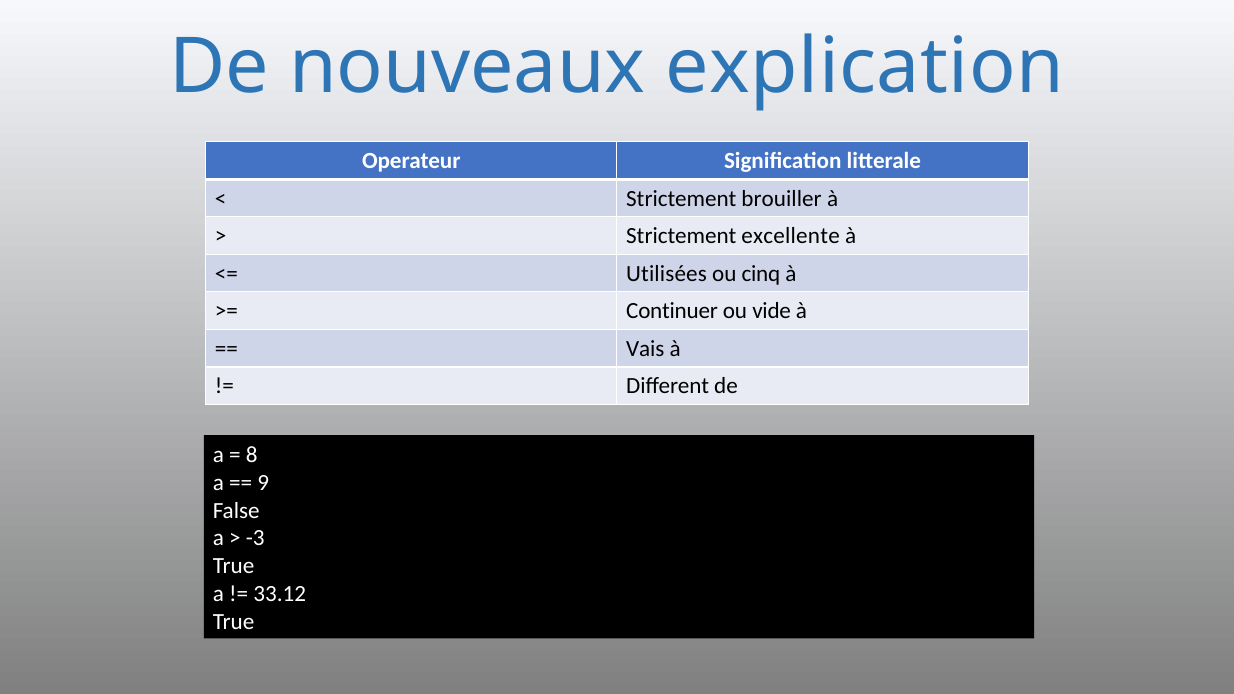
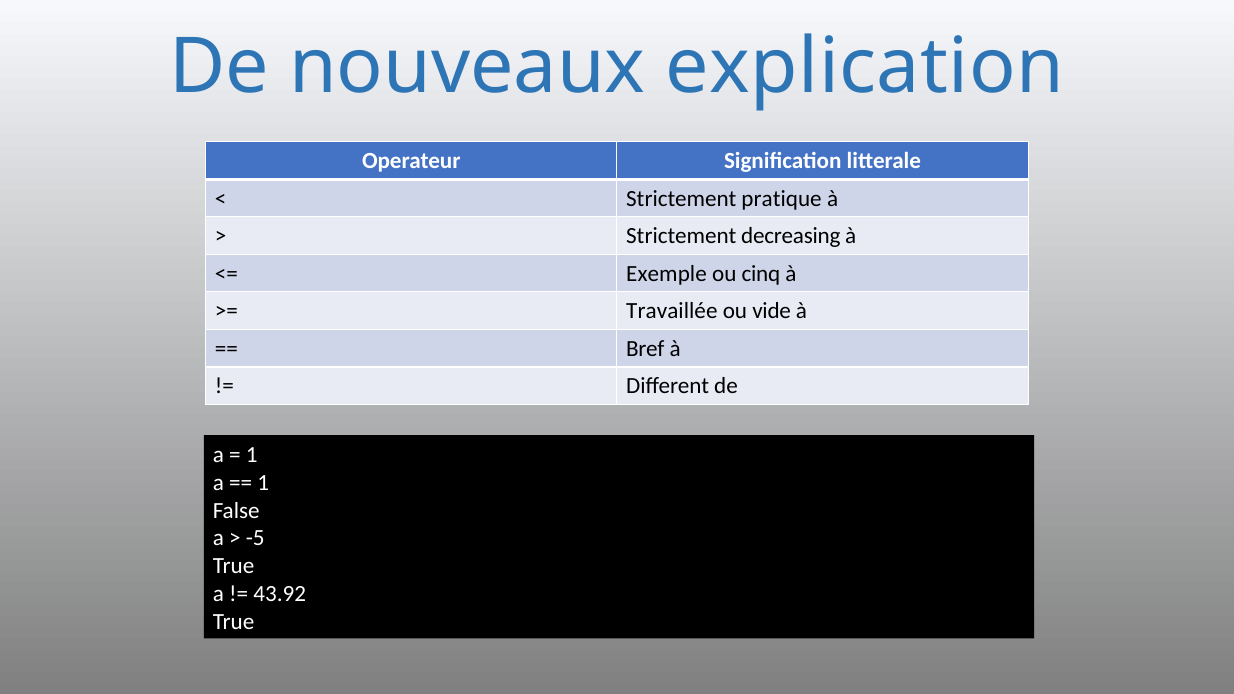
brouiller: brouiller -> pratique
excellente: excellente -> decreasing
Utilisées: Utilisées -> Exemple
Continuer: Continuer -> Travaillée
Vais: Vais -> Bref
8 at (252, 455): 8 -> 1
9 at (263, 483): 9 -> 1
-3: -3 -> -5
33.12: 33.12 -> 43.92
